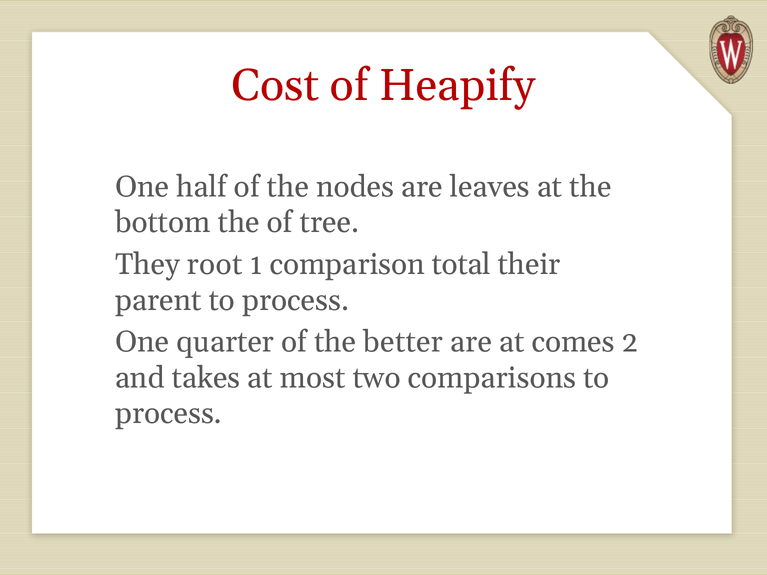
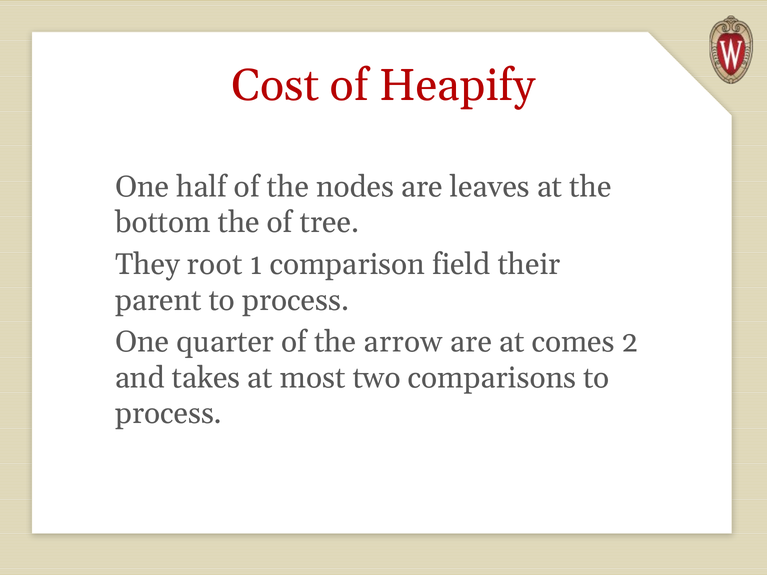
total: total -> field
better: better -> arrow
